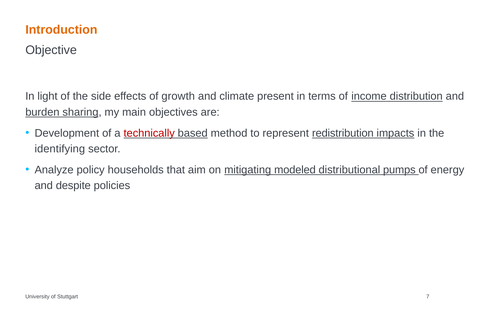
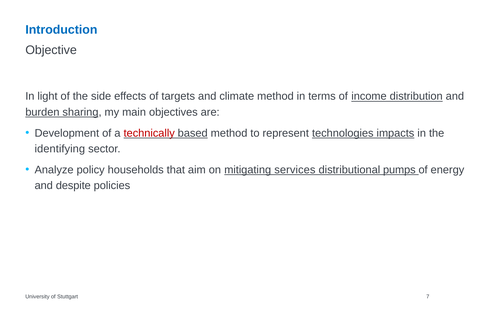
Introduction colour: orange -> blue
growth: growth -> targets
climate present: present -> method
redistribution: redistribution -> technologies
modeled: modeled -> services
